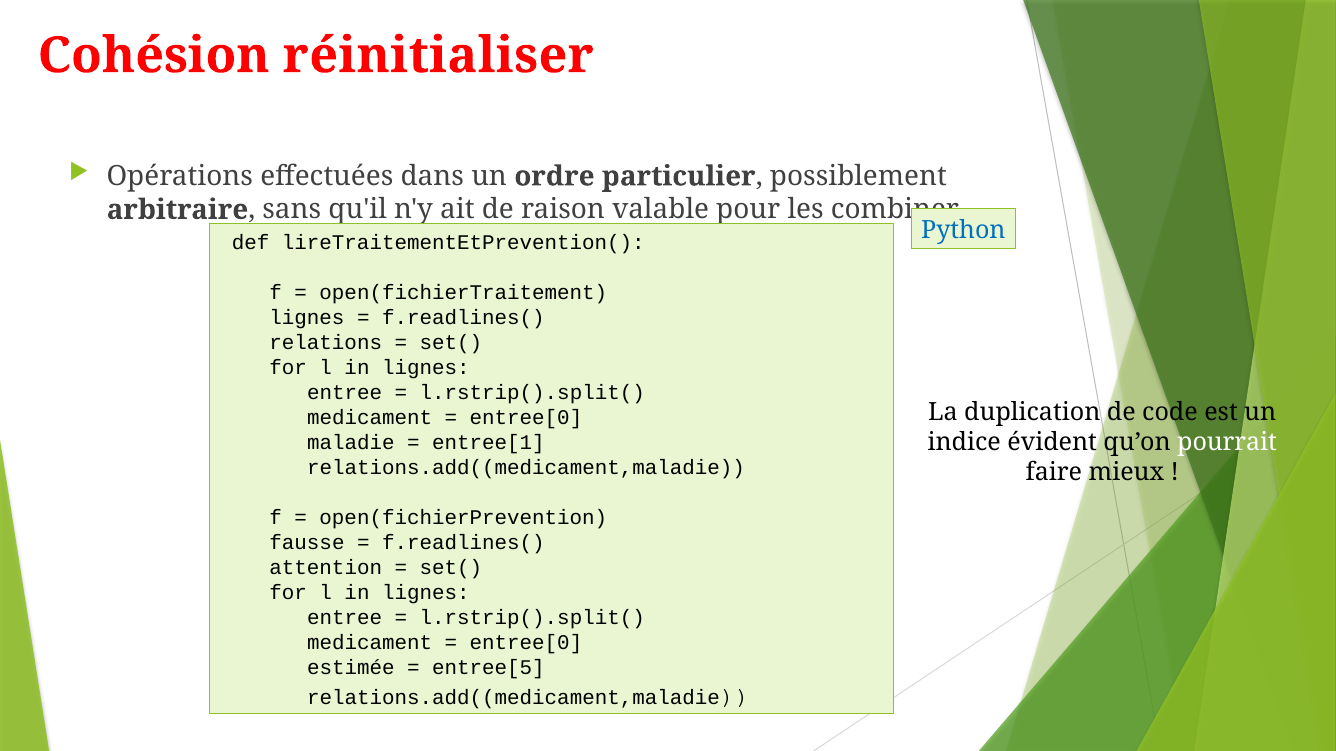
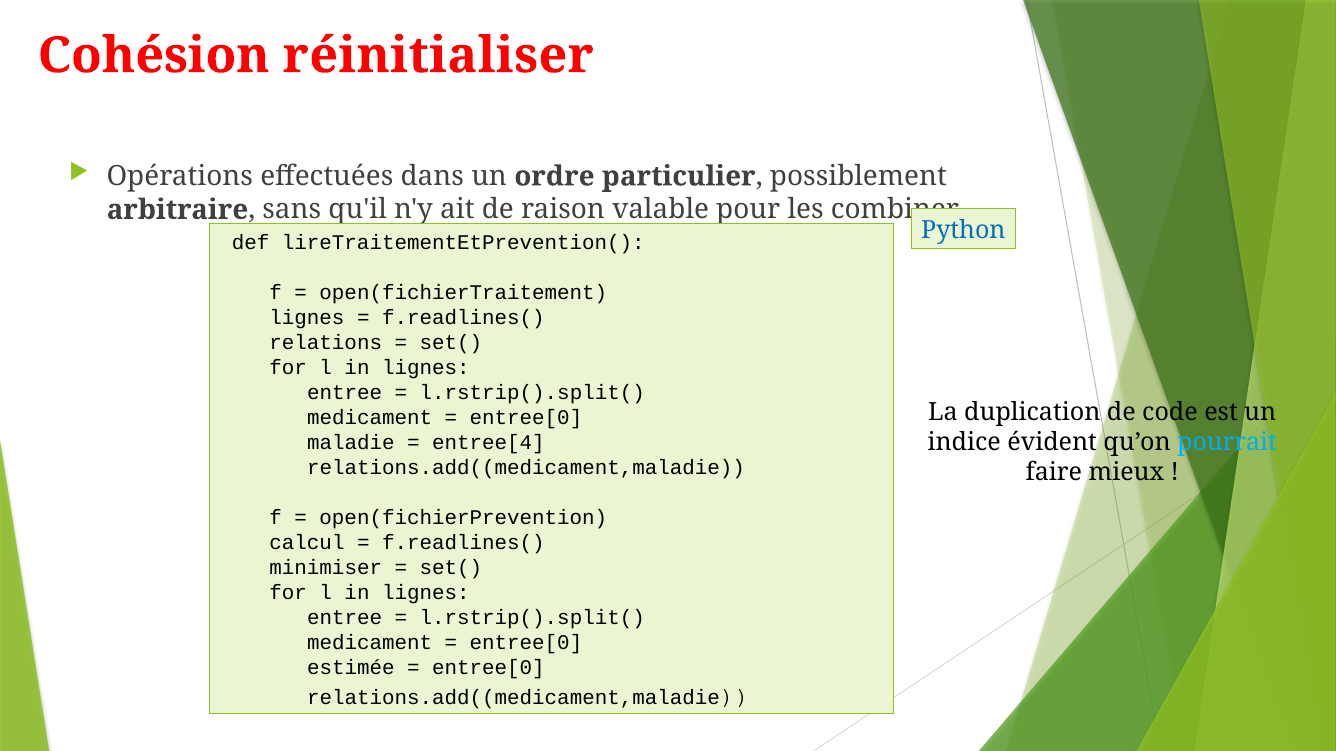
entree[1: entree[1 -> entree[4
pourrait colour: white -> light blue
fausse: fausse -> calcul
attention: attention -> minimiser
entree[5 at (488, 668): entree[5 -> entree[0
